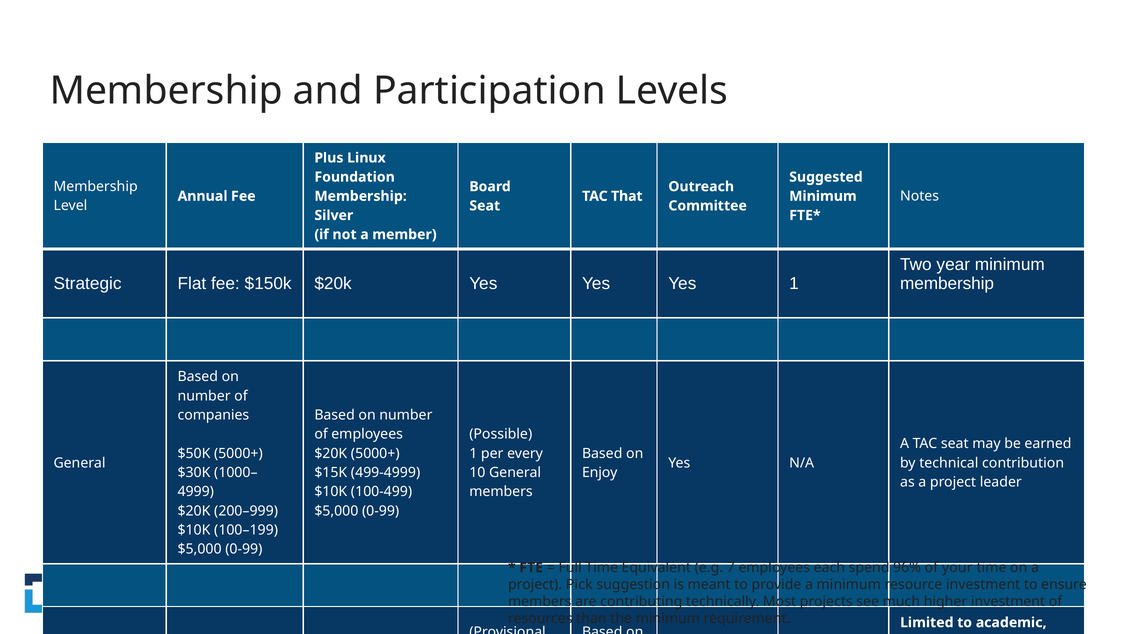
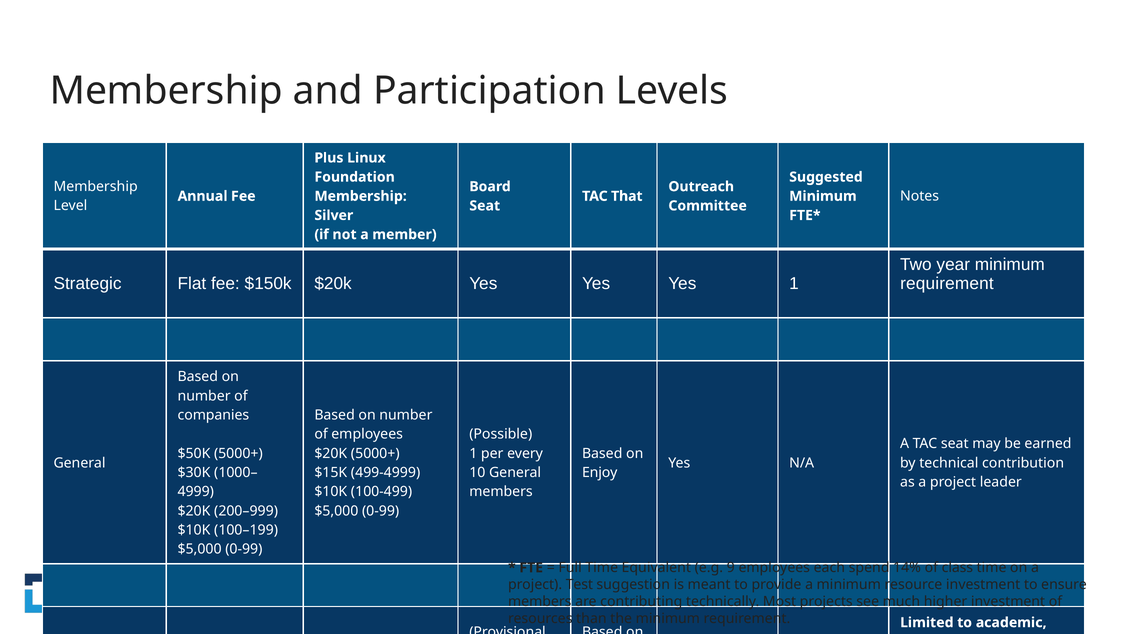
membership at (947, 284): membership -> requirement
7: 7 -> 9
96%: 96% -> 14%
your: your -> class
Pick: Pick -> Test
